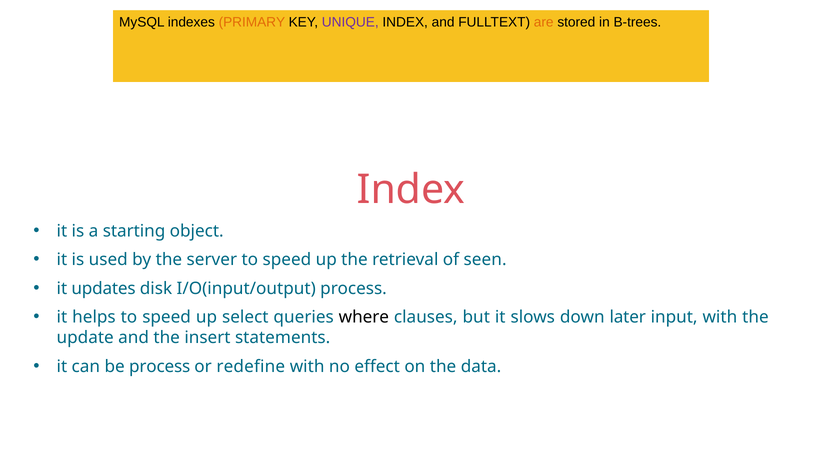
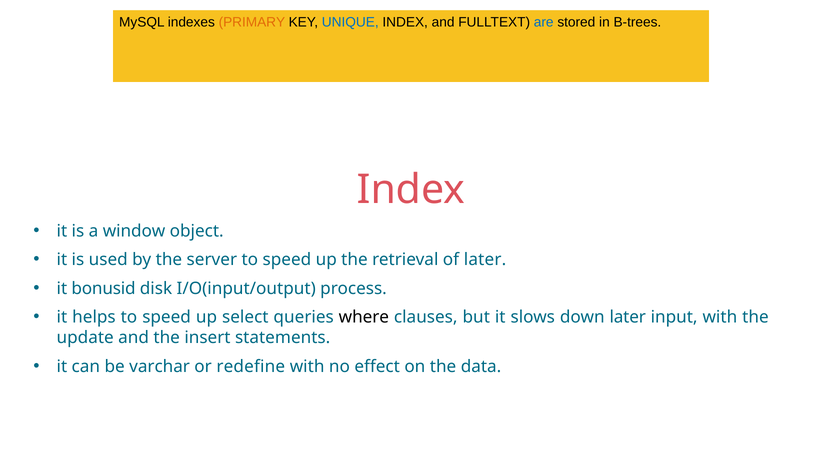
UNIQUE colour: purple -> blue
are at (544, 22) colour: orange -> blue
starting: starting -> window
of seen: seen -> later
updates: updates -> bonusid
be process: process -> varchar
